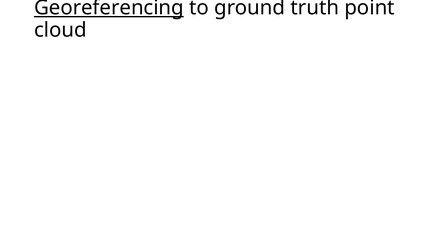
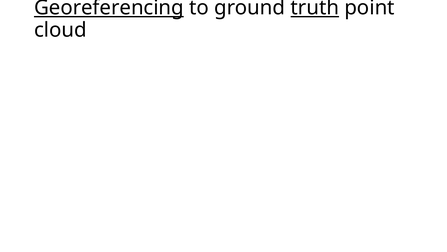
truth underline: none -> present
